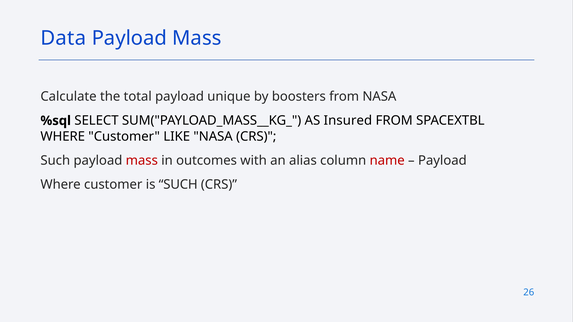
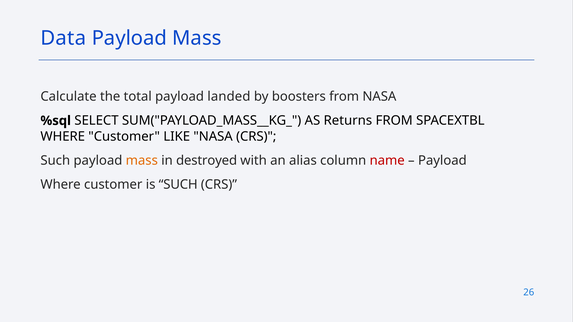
unique: unique -> landed
Insured: Insured -> Returns
mass at (142, 161) colour: red -> orange
outcomes: outcomes -> destroyed
